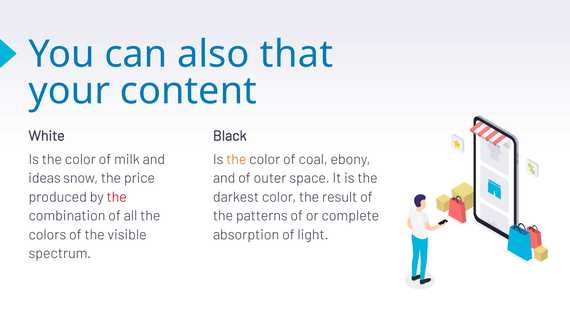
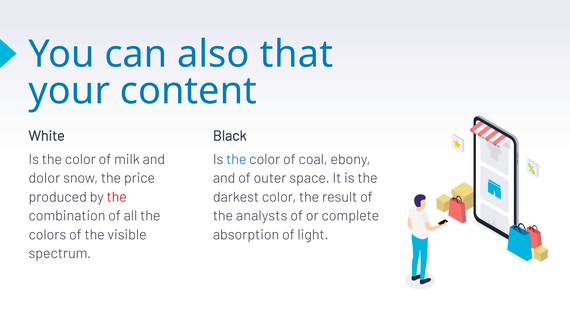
the at (236, 159) colour: orange -> blue
ideas: ideas -> dolor
patterns: patterns -> analysts
